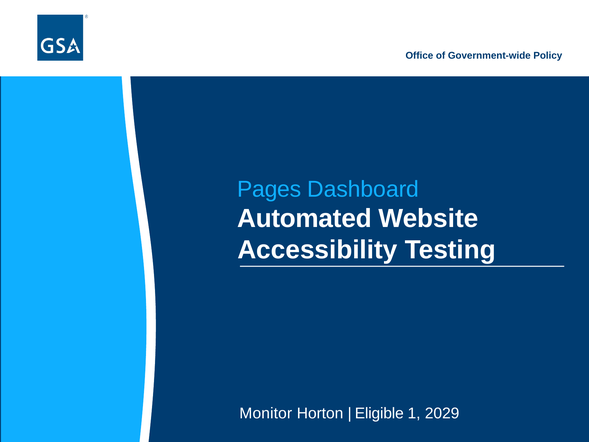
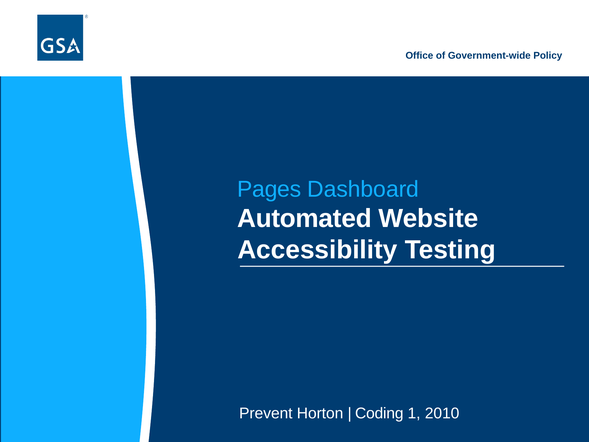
Monitor: Monitor -> Prevent
Eligible: Eligible -> Coding
2029: 2029 -> 2010
